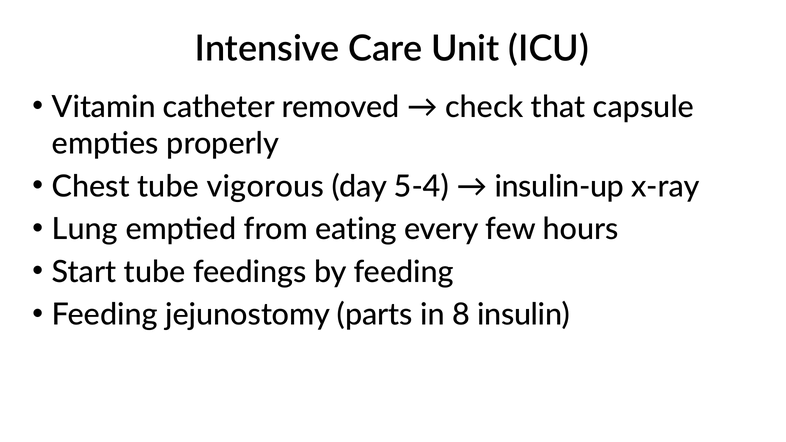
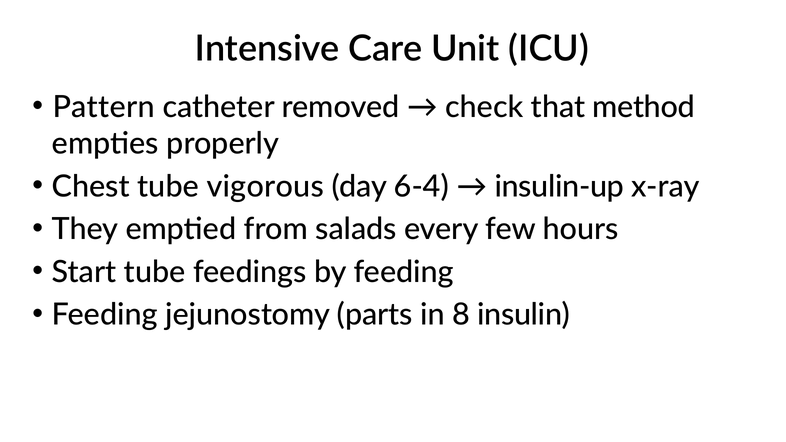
Vitamin: Vitamin -> Pattern
capsule: capsule -> method
5-4: 5-4 -> 6-4
Lung: Lung -> They
eating: eating -> salads
